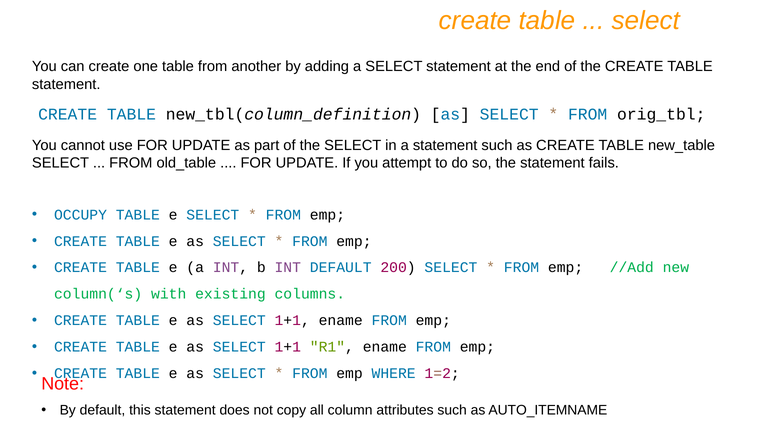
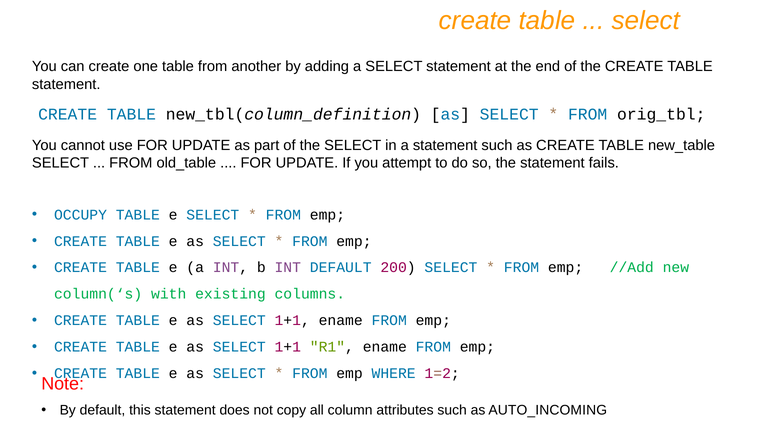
AUTO_ITEMNAME: AUTO_ITEMNAME -> AUTO_INCOMING
